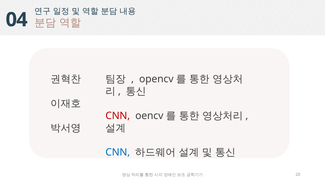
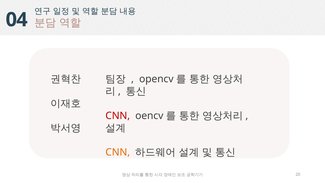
CNN at (118, 152) colour: blue -> orange
